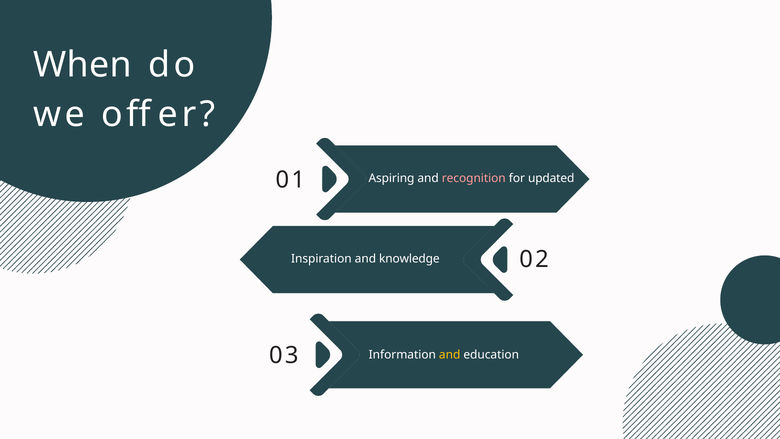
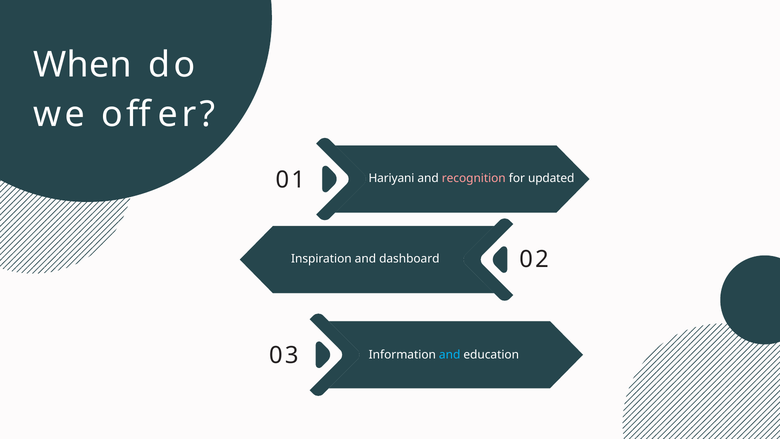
Aspiring: Aspiring -> Hariyani
knowledge: knowledge -> dashboard
and at (450, 355) colour: yellow -> light blue
